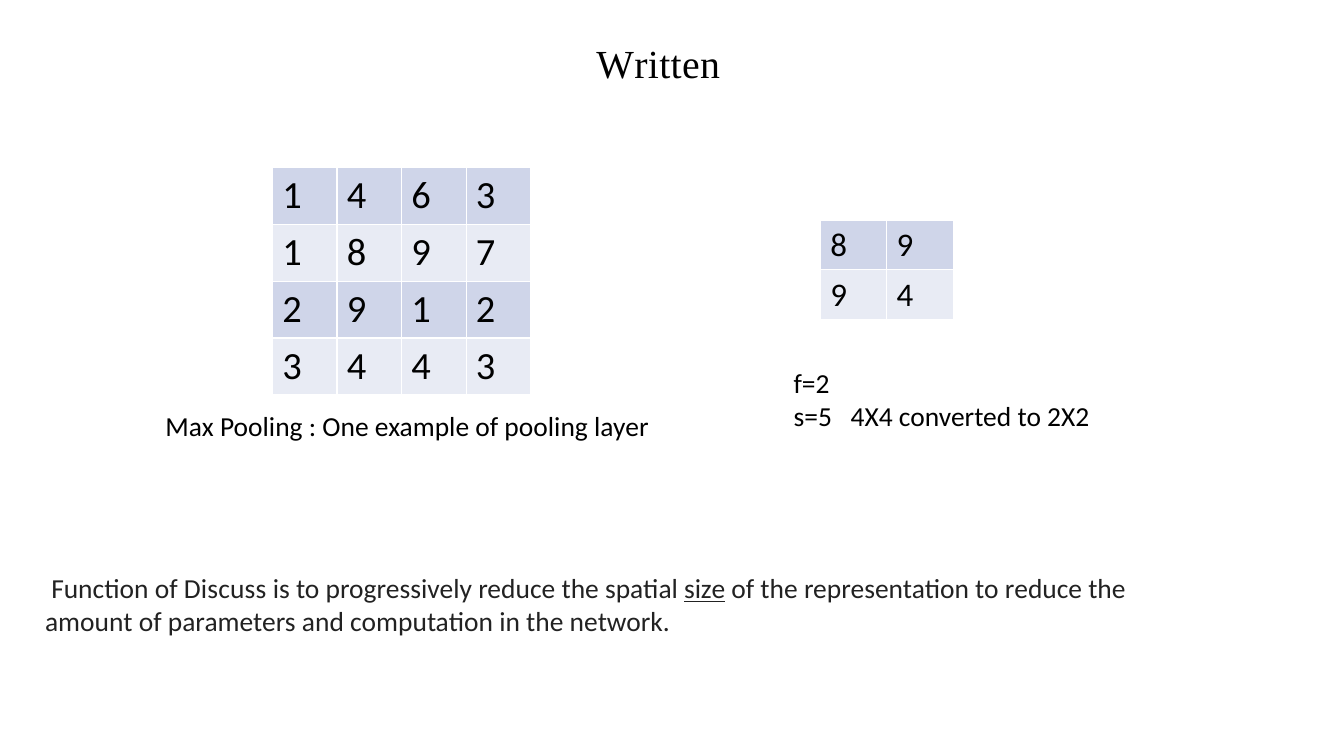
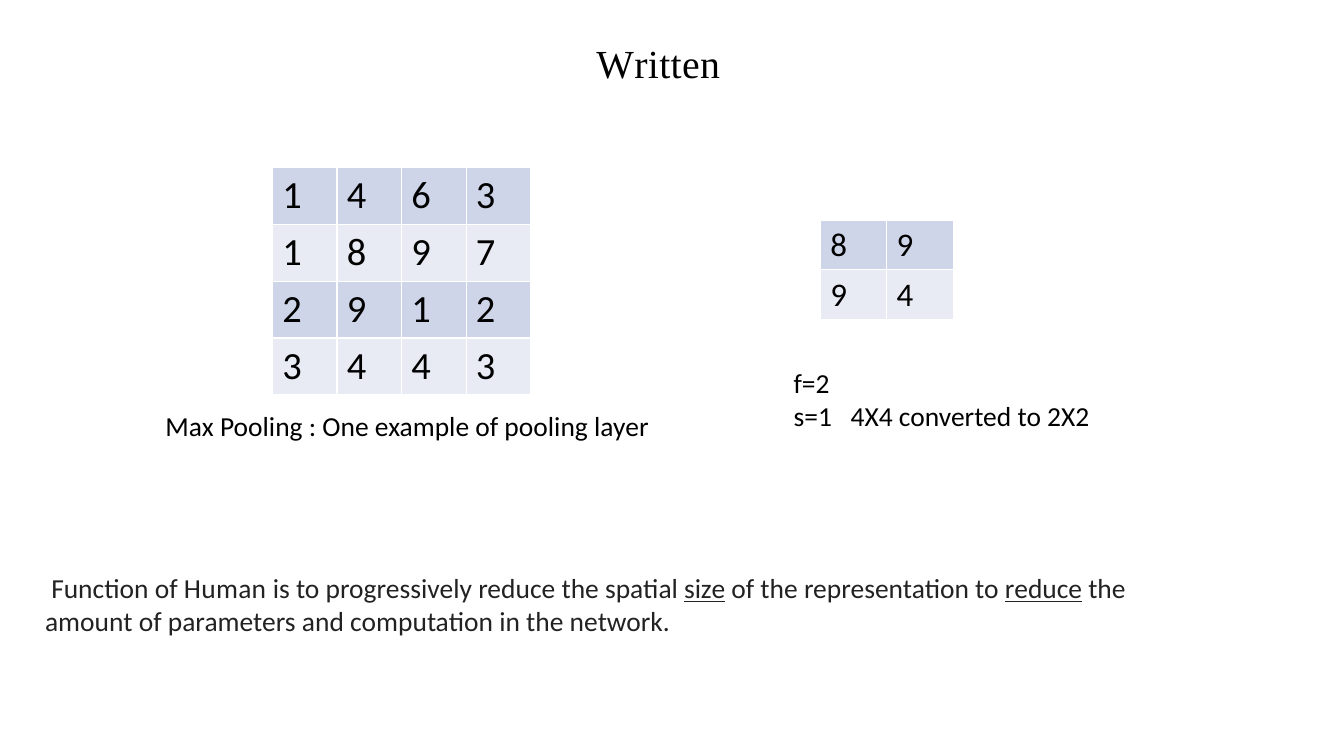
s=5: s=5 -> s=1
Discuss: Discuss -> Human
reduce at (1043, 590) underline: none -> present
